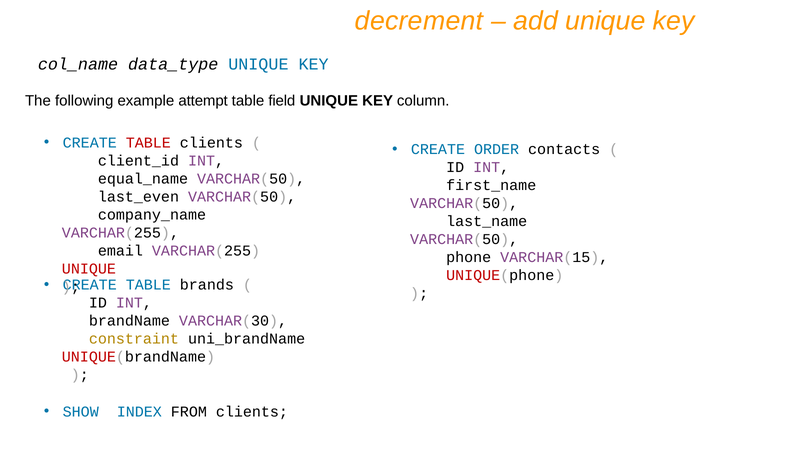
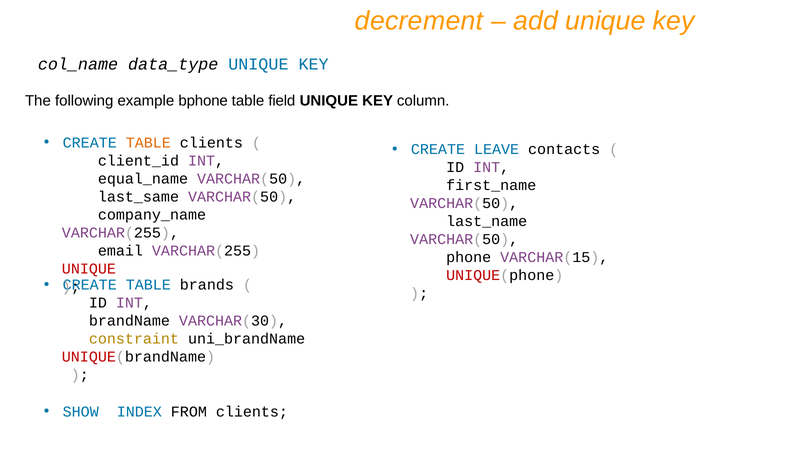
attempt: attempt -> bphone
TABLE at (148, 143) colour: red -> orange
ORDER: ORDER -> LEAVE
last_even: last_even -> last_same
